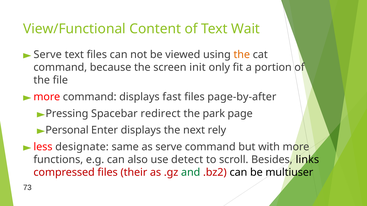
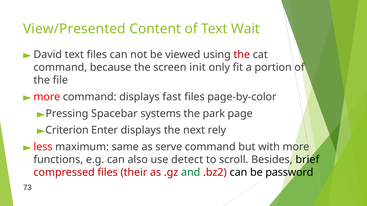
View/Functional: View/Functional -> View/Presented
Serve at (48, 55): Serve -> David
the at (242, 55) colour: orange -> red
page-by-after: page-by-after -> page-by-color
redirect: redirect -> systems
Personal: Personal -> Criterion
designate: designate -> maximum
links: links -> brief
multiuser: multiuser -> password
